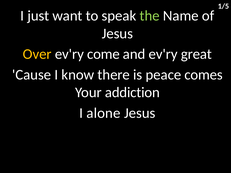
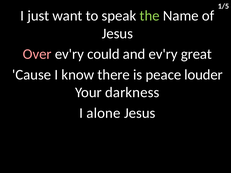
Over colour: yellow -> pink
come: come -> could
comes: comes -> louder
addiction: addiction -> darkness
